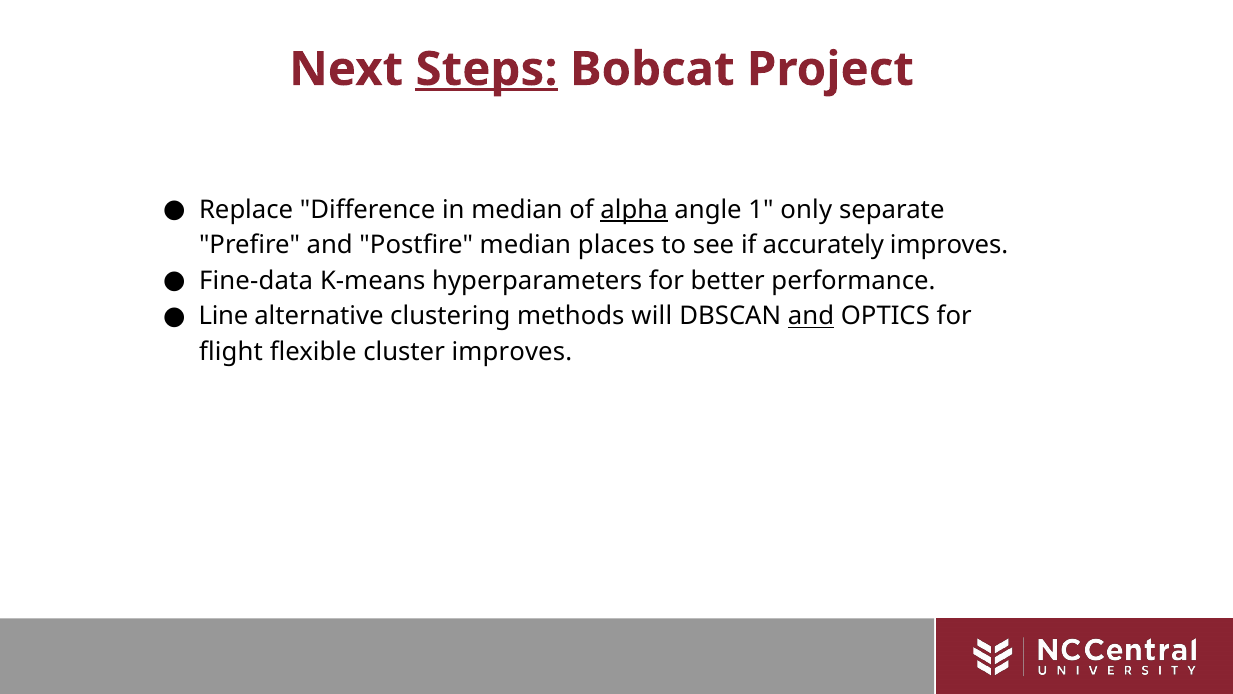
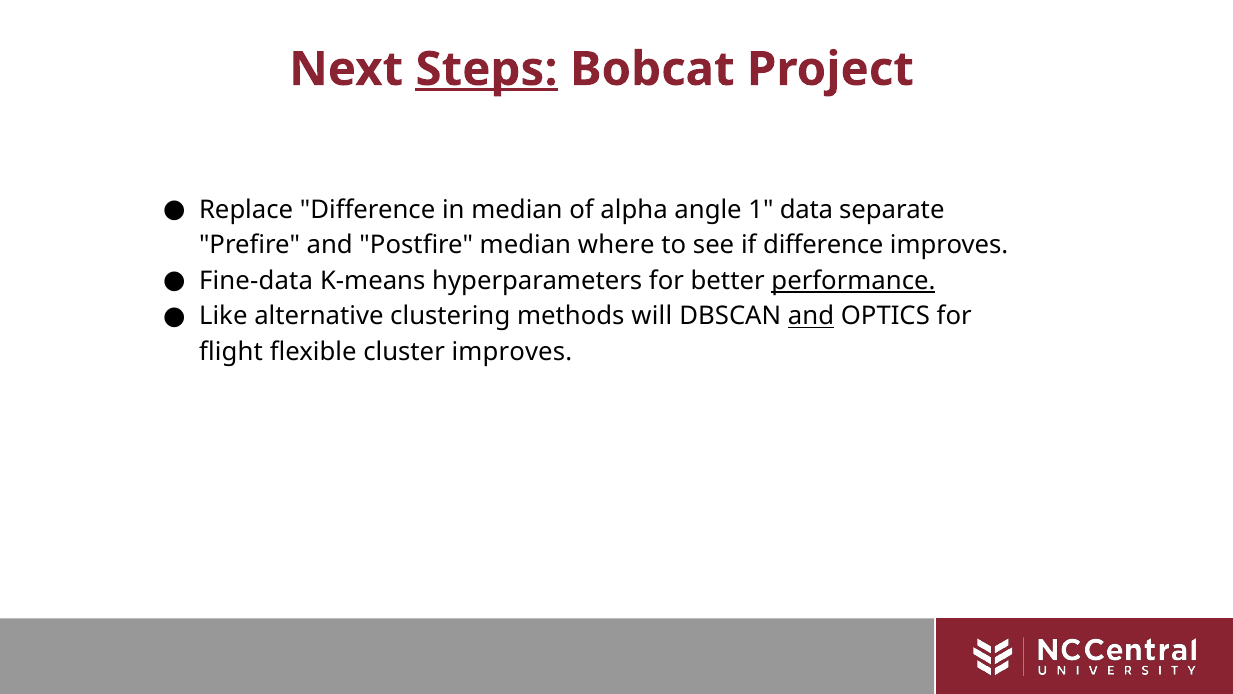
alpha underline: present -> none
only: only -> data
places: places -> where
if accurately: accurately -> difference
performance underline: none -> present
Line: Line -> Like
